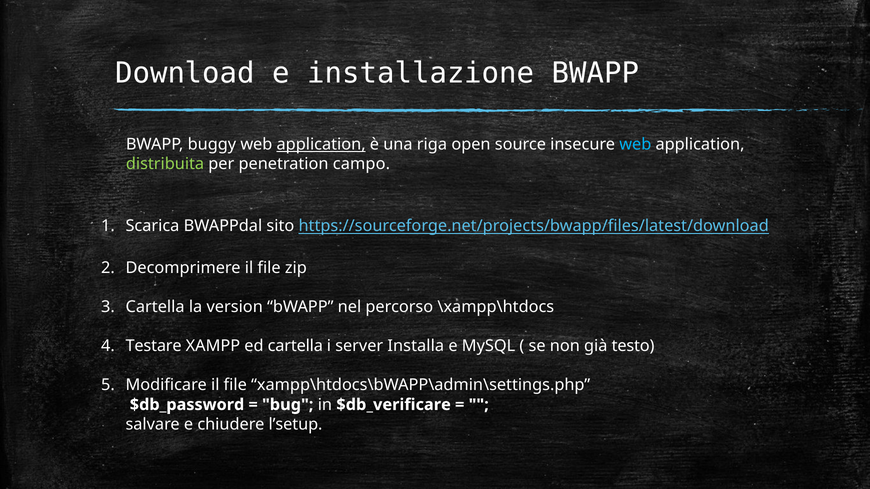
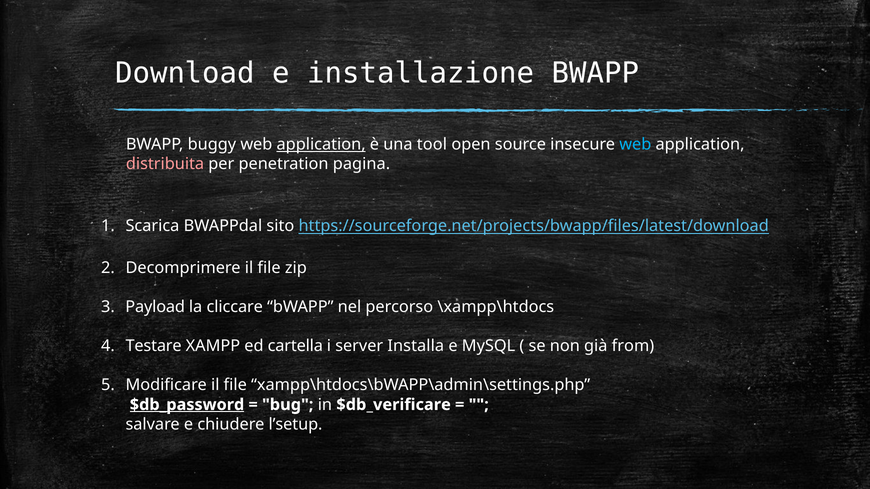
riga: riga -> tool
distribuita colour: light green -> pink
campo: campo -> pagina
Cartella at (155, 307): Cartella -> Payload
version: version -> cliccare
testo: testo -> from
$db_password underline: none -> present
